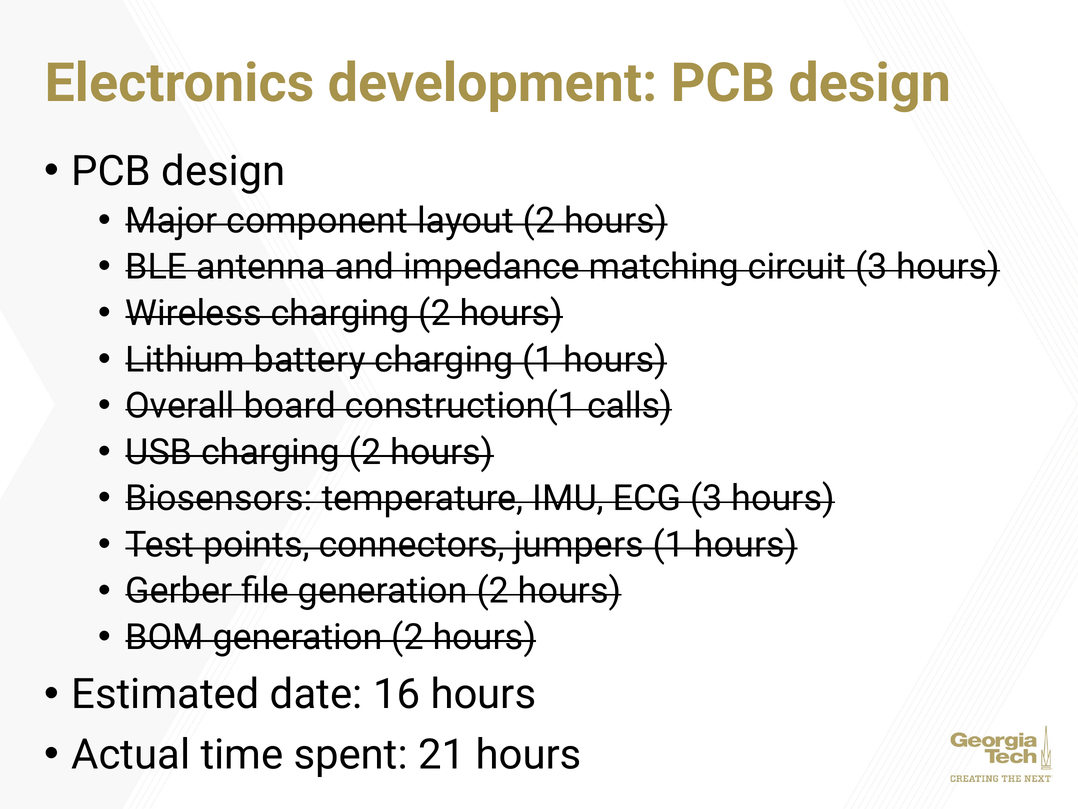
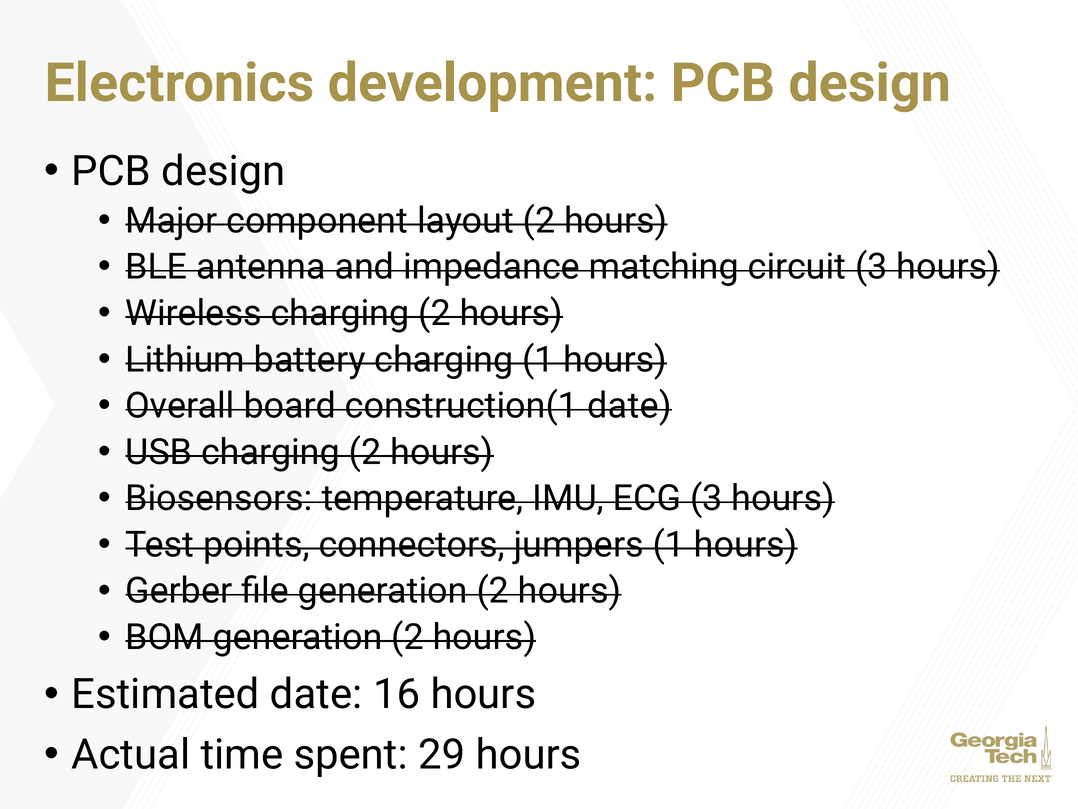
construction(1 calls: calls -> date
21: 21 -> 29
